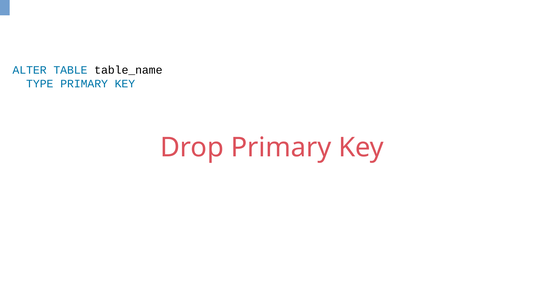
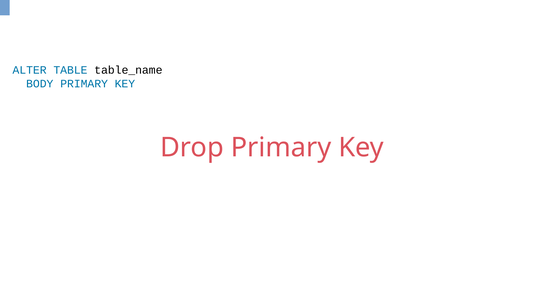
TYPE: TYPE -> BODY
